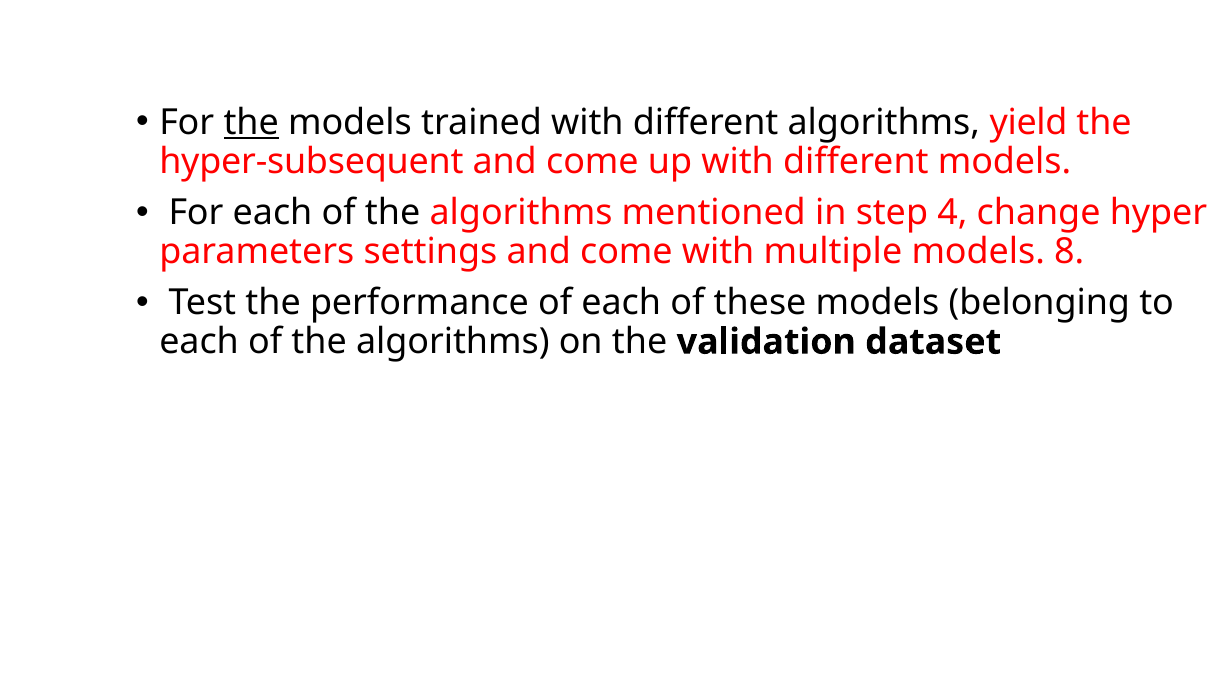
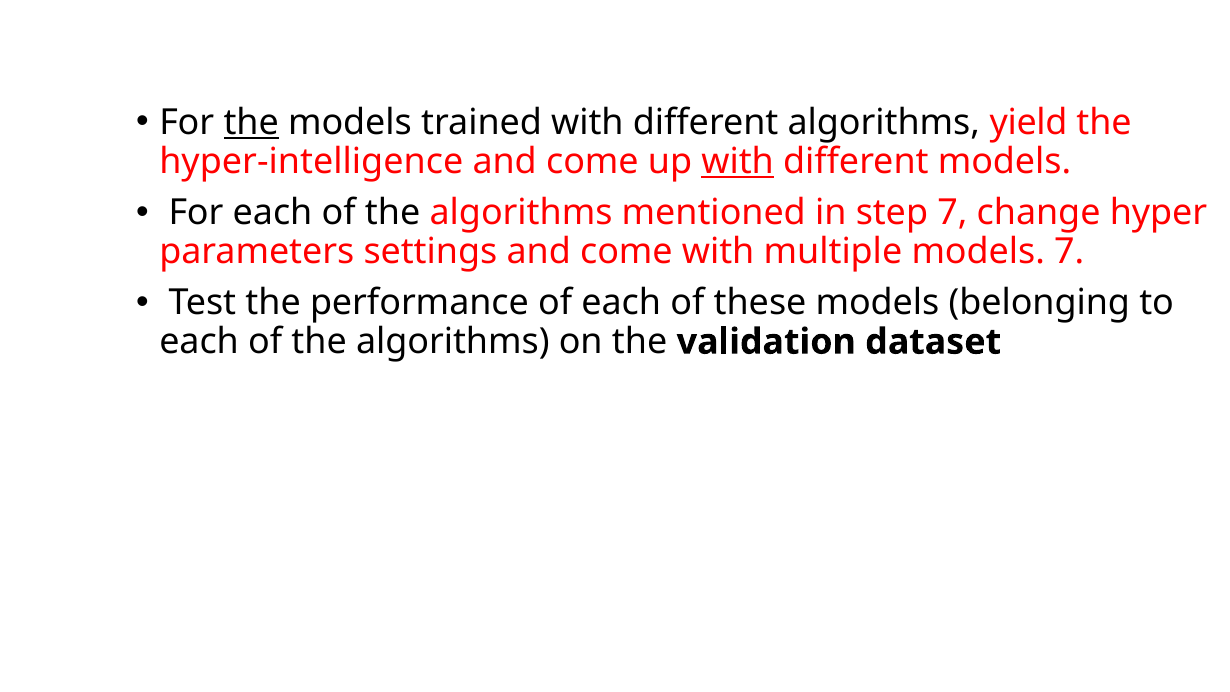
hyper-subsequent: hyper-subsequent -> hyper-intelligence
with at (738, 161) underline: none -> present
step 4: 4 -> 7
models 8: 8 -> 7
